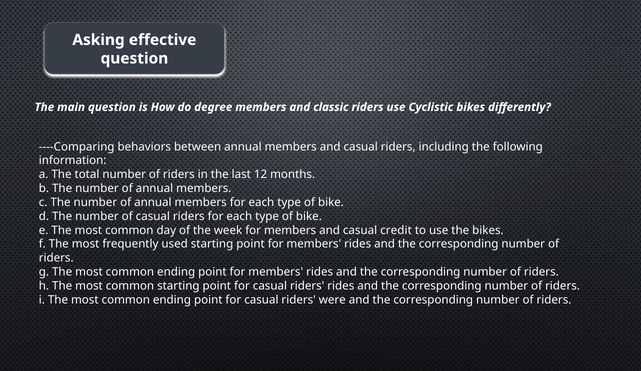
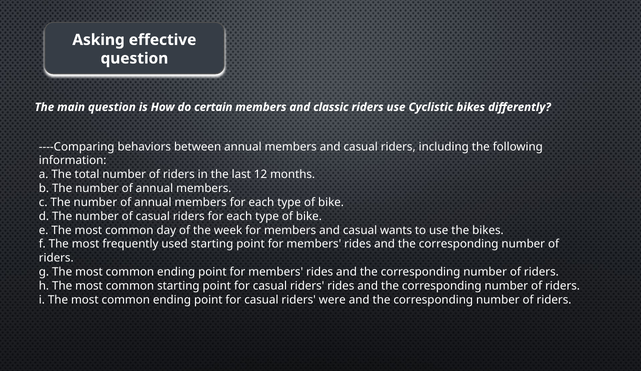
degree: degree -> certain
credit: credit -> wants
